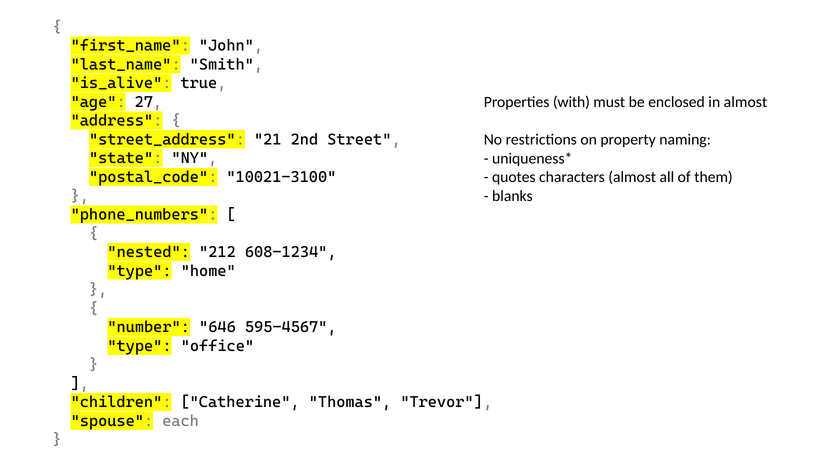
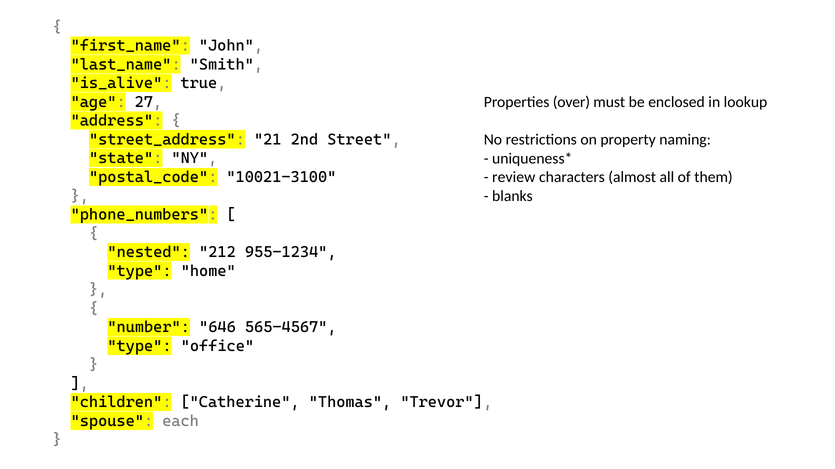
with: with -> over
in almost: almost -> lookup
quotes: quotes -> review
608-1234: 608-1234 -> 955-1234
595-4567: 595-4567 -> 565-4567
